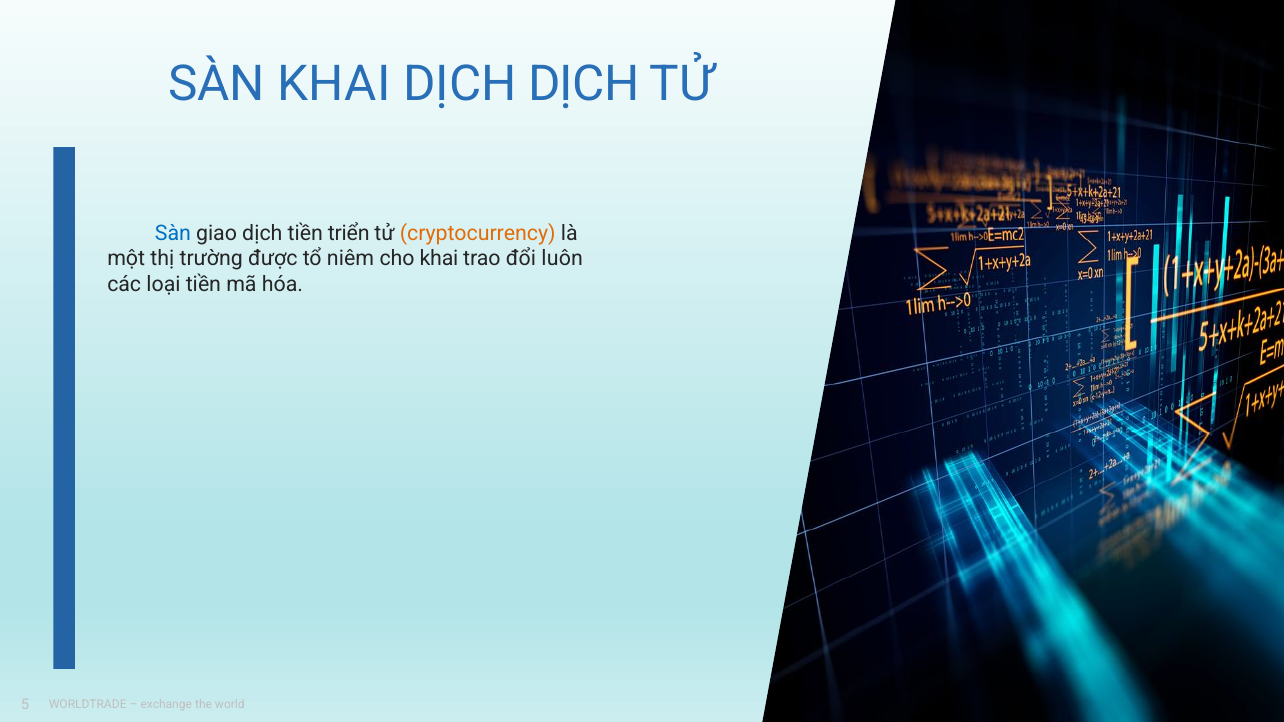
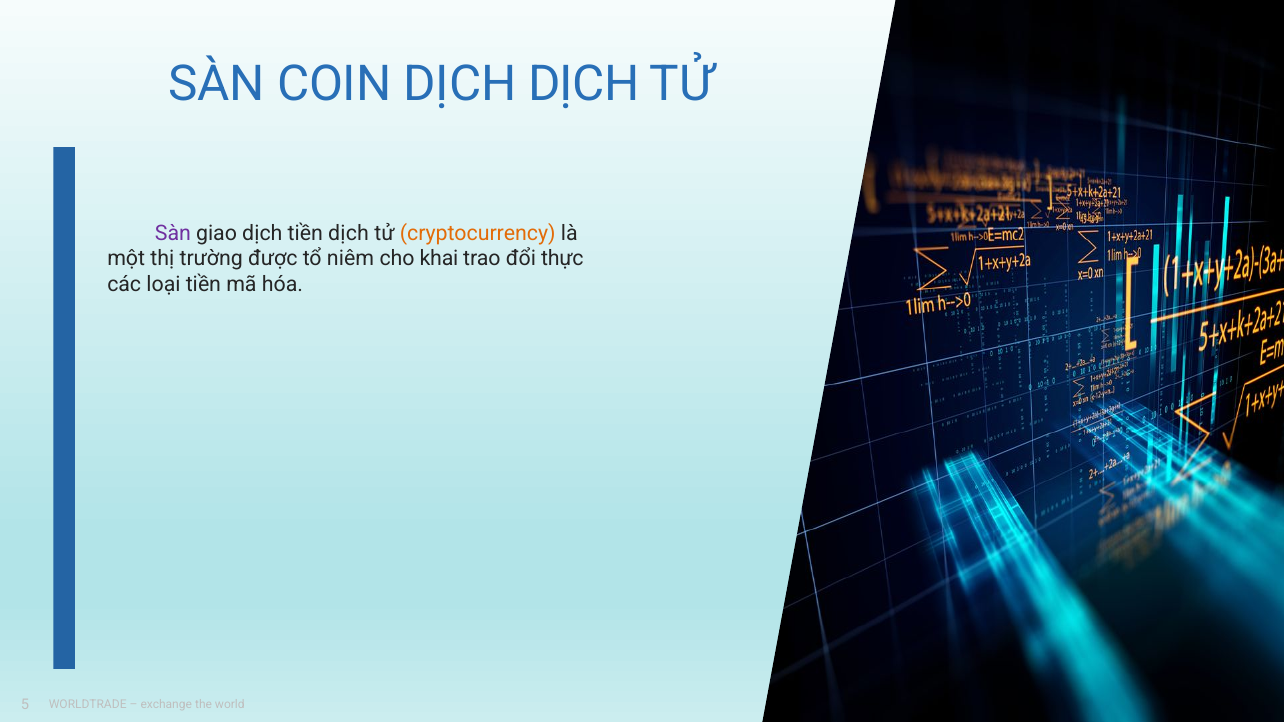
SÀN KHAI: KHAI -> COIN
Sàn at (173, 233) colour: blue -> purple
tiền triển: triển -> dịch
luôn: luôn -> thực
